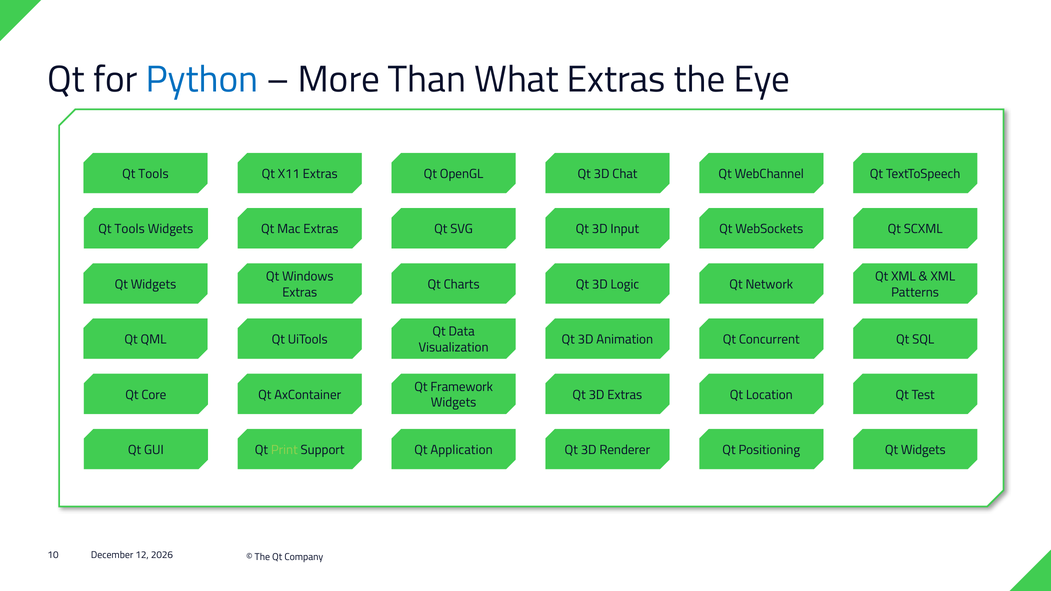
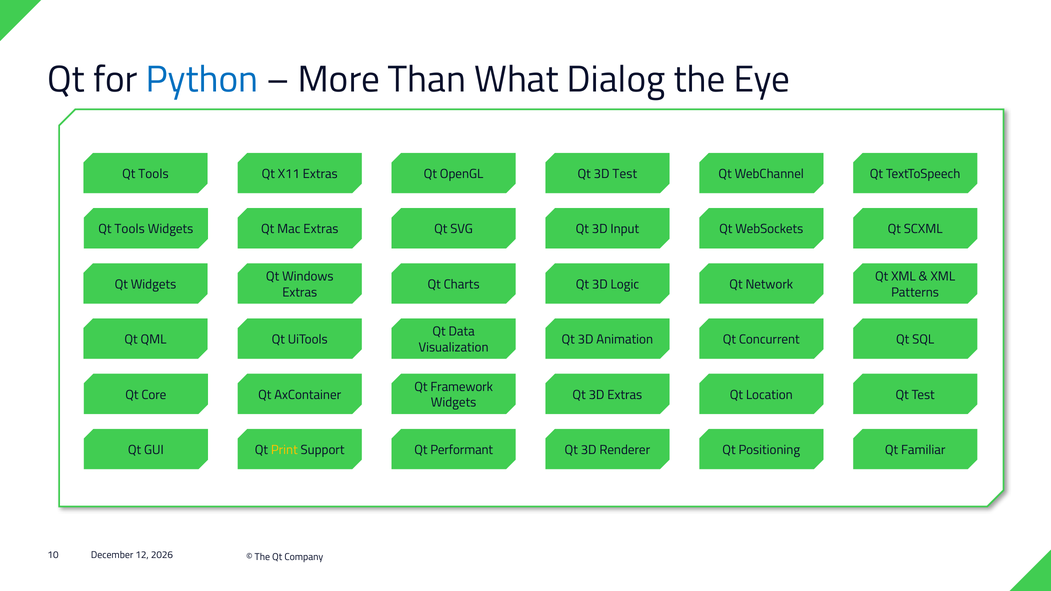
What Extras: Extras -> Dialog
3D Chat: Chat -> Test
Print colour: light green -> yellow
Application: Application -> Performant
Widgets at (923, 450): Widgets -> Familiar
